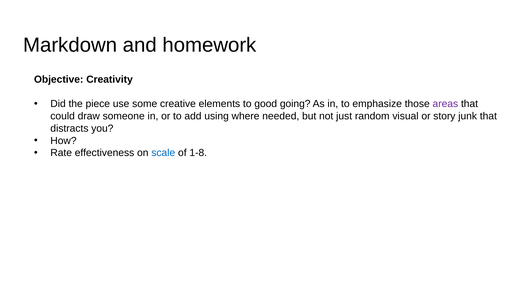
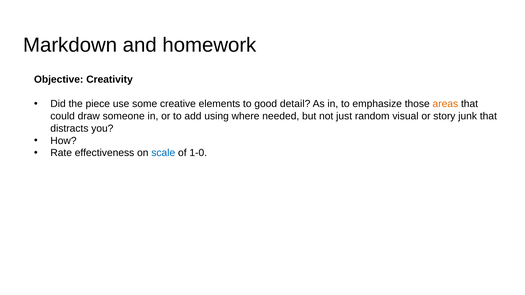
going: going -> detail
areas colour: purple -> orange
1-8: 1-8 -> 1-0
